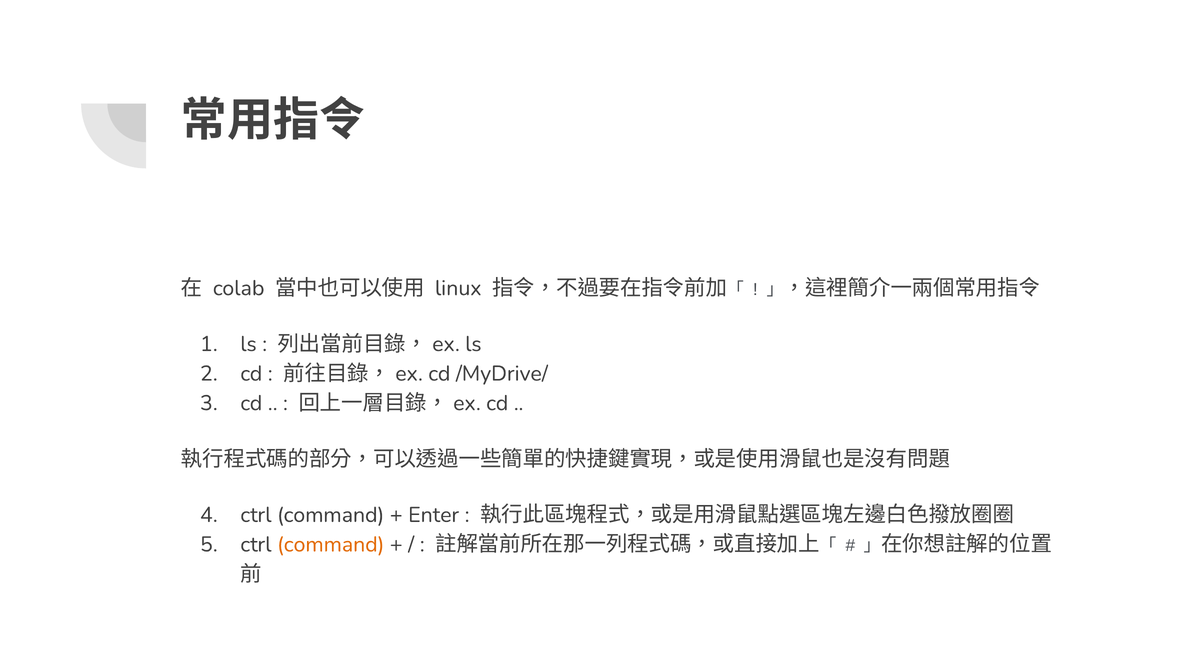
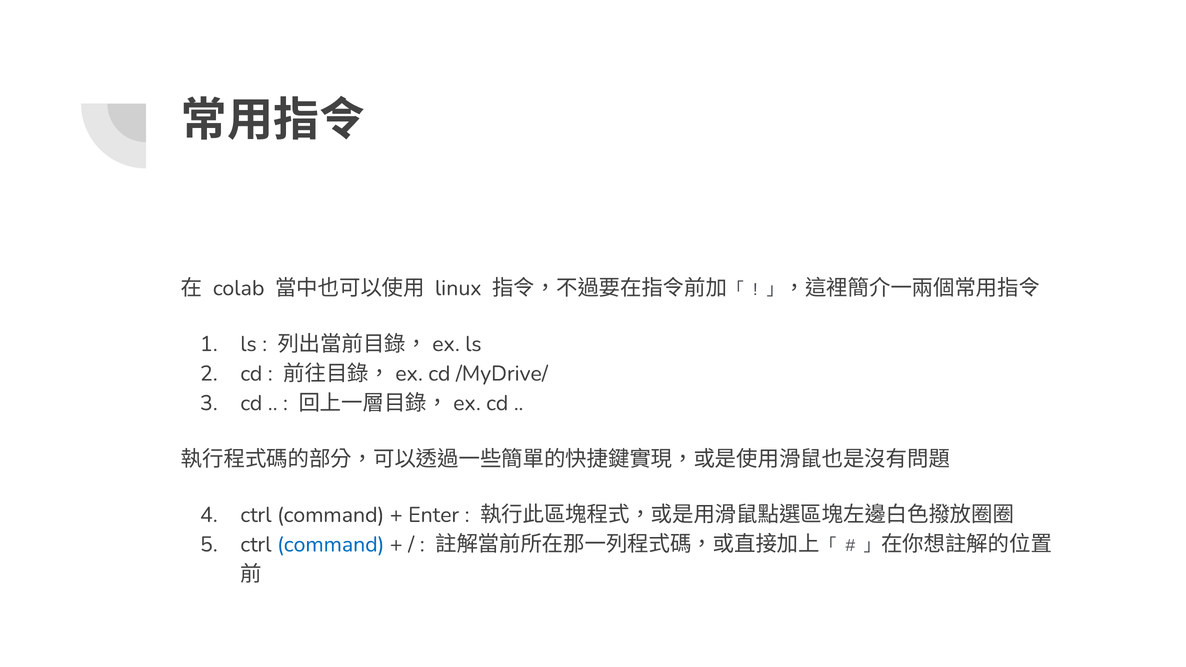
command at (331, 545) colour: orange -> blue
